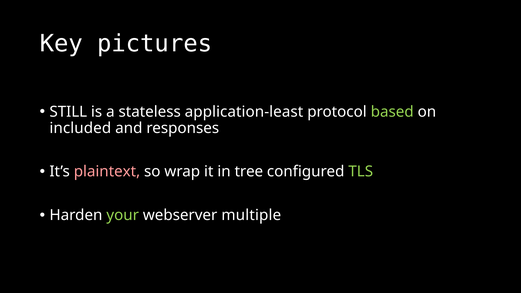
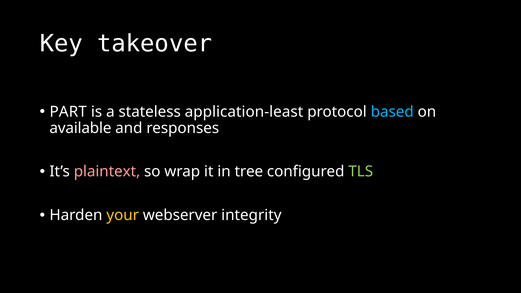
pictures: pictures -> takeover
STILL: STILL -> PART
based colour: light green -> light blue
included: included -> available
your colour: light green -> yellow
multiple: multiple -> integrity
